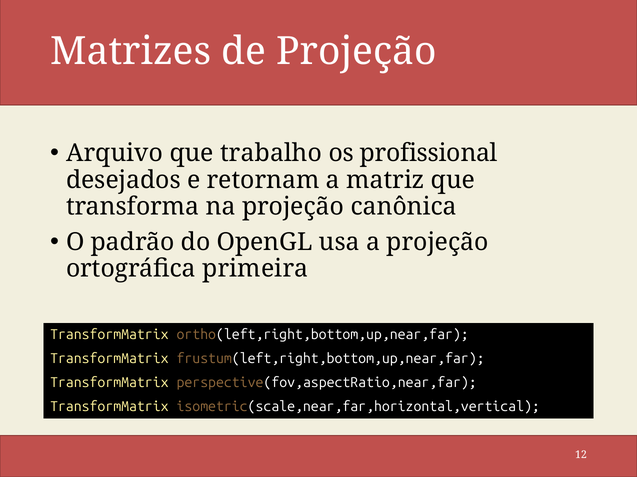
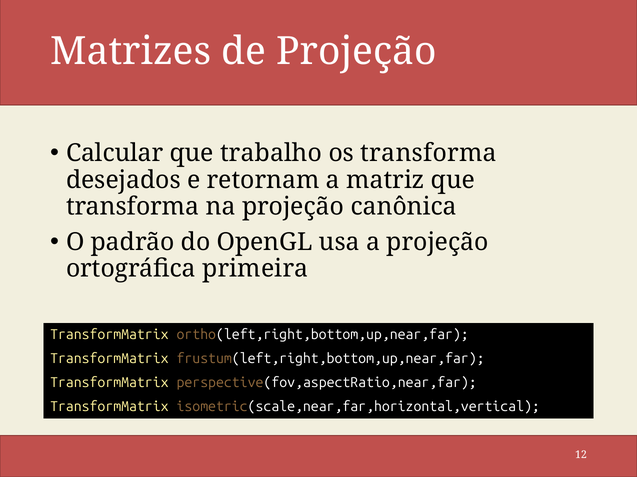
Arquivo: Arquivo -> Calcular
os profissional: profissional -> transforma
